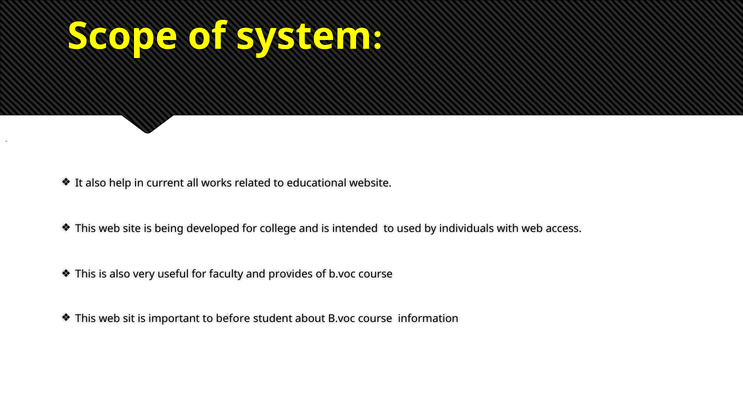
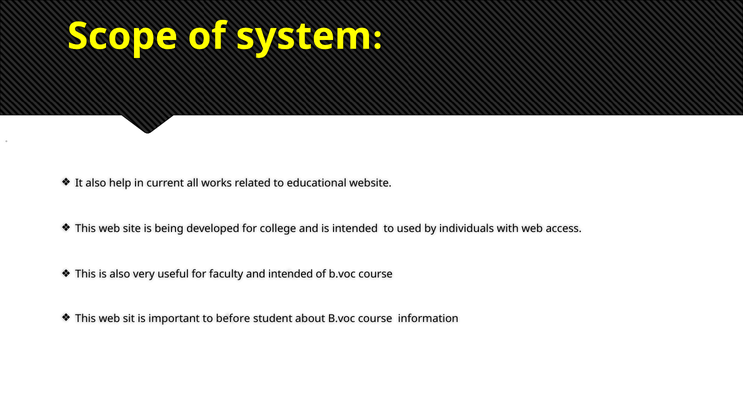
and provides: provides -> intended
